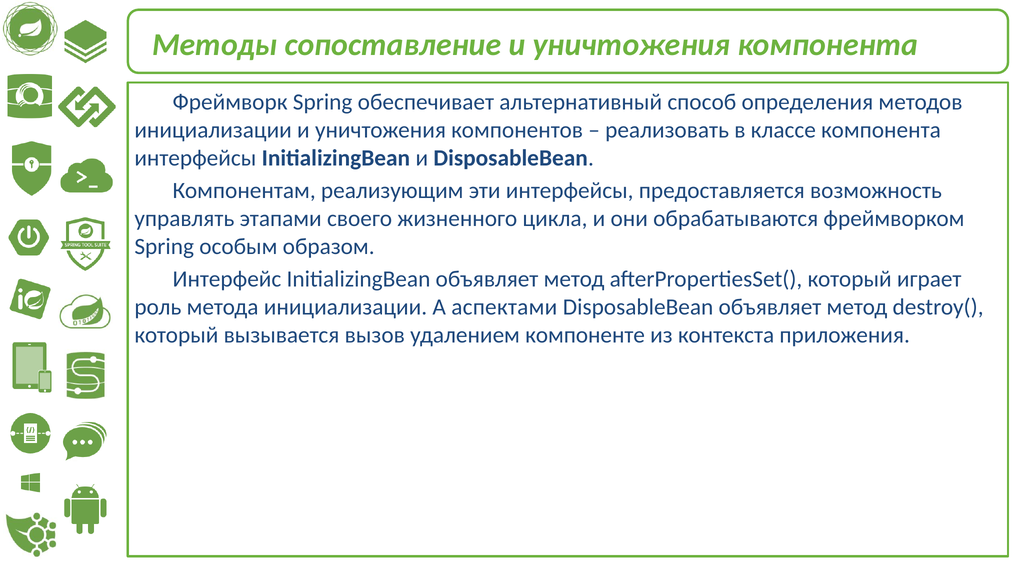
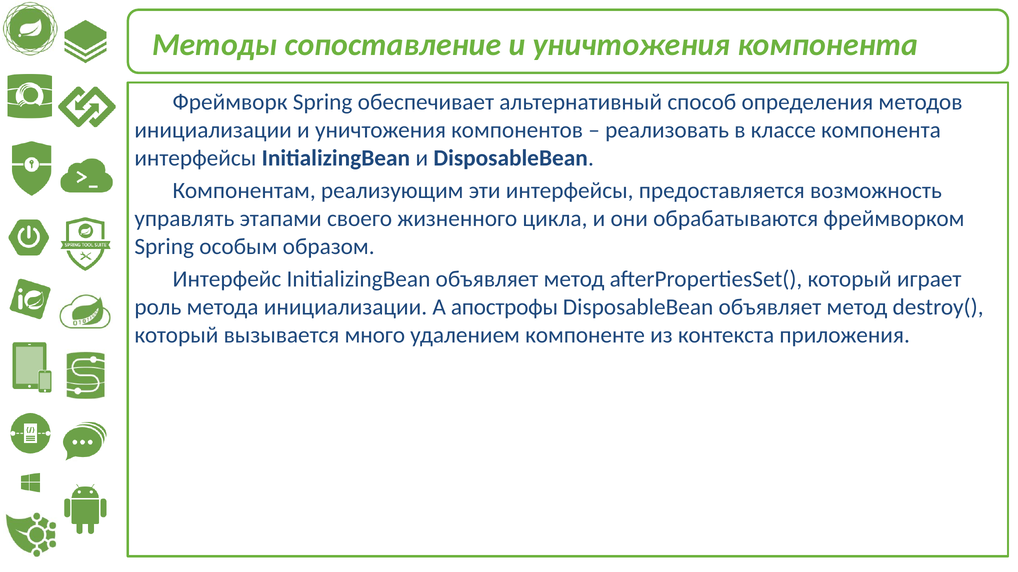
аспектами: аспектами -> апострофы
вызов: вызов -> много
